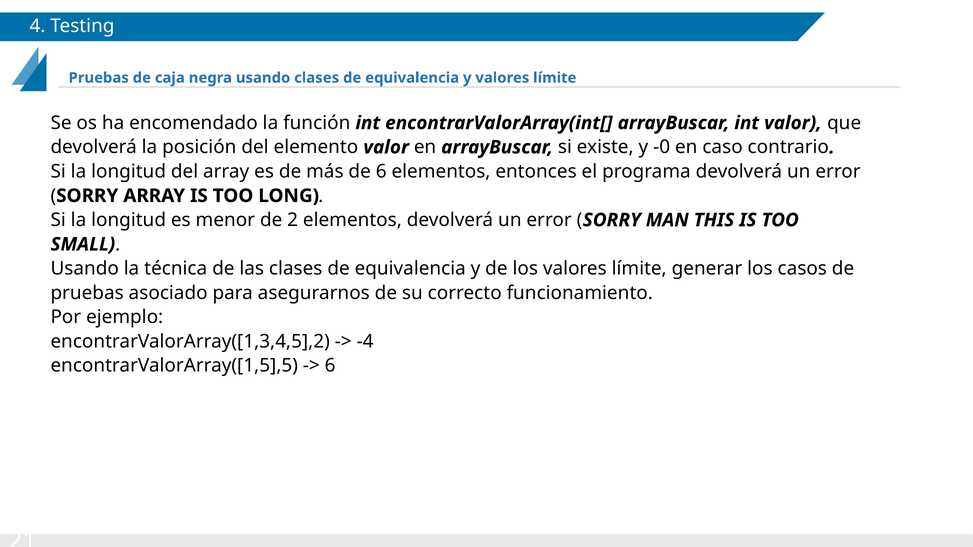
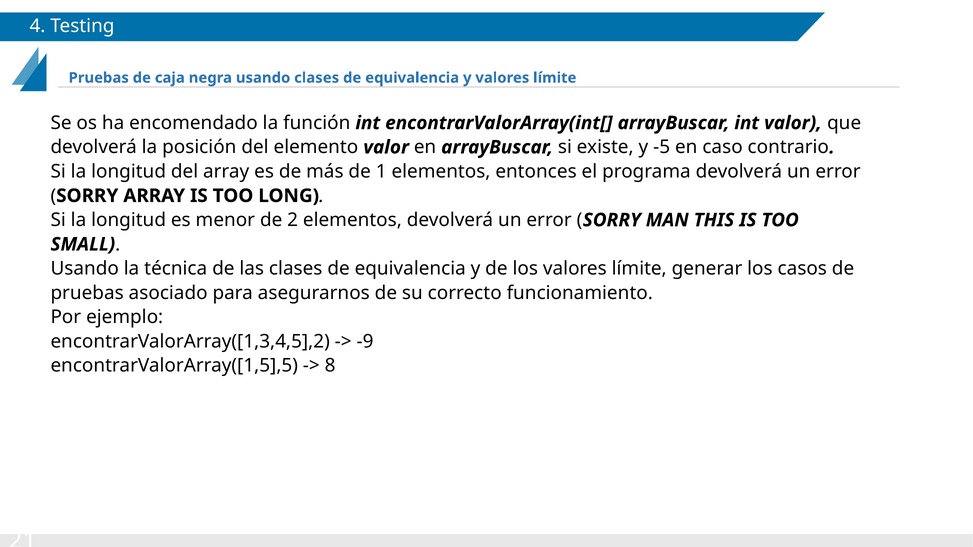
-0: -0 -> -5
de 6: 6 -> 1
-4: -4 -> -9
6 at (330, 366): 6 -> 8
